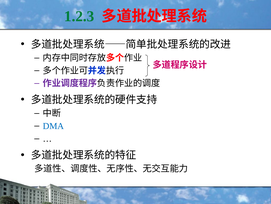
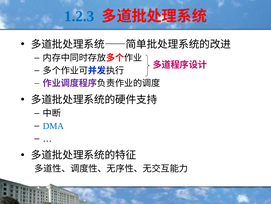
1.2.3 colour: green -> blue
